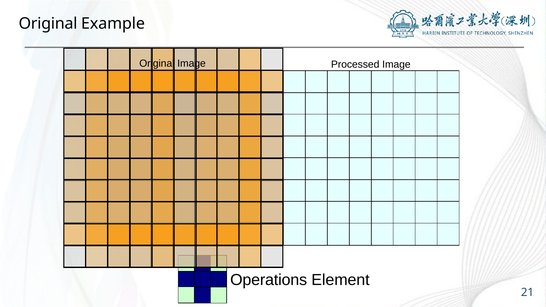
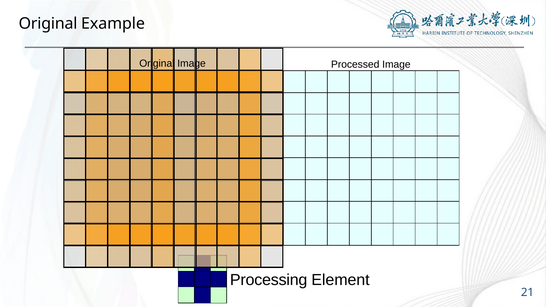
Operations: Operations -> Processing
